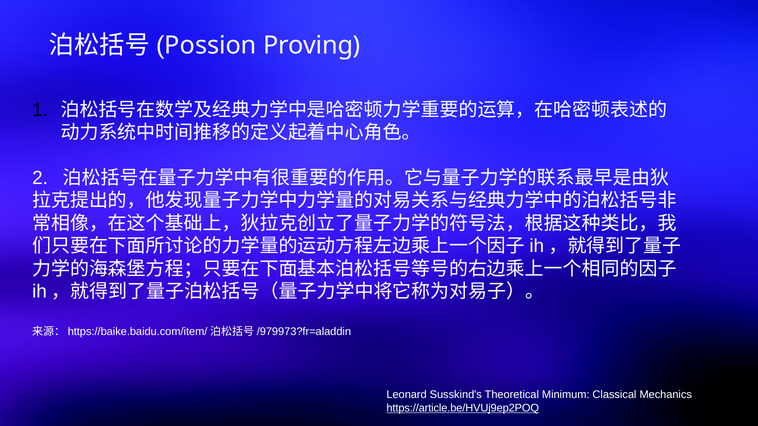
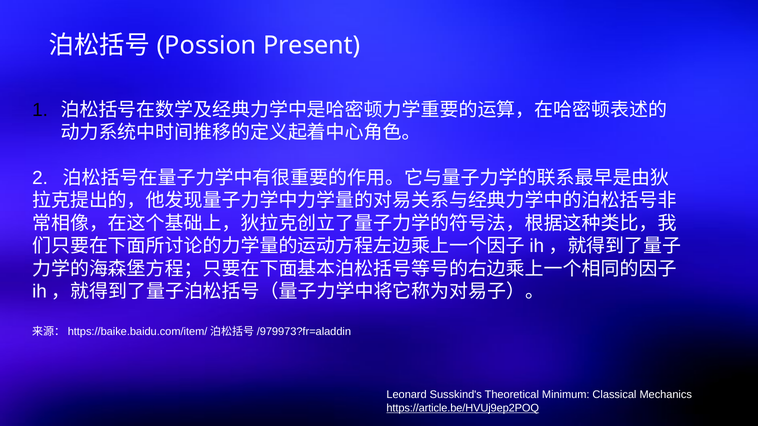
Proving: Proving -> Present
